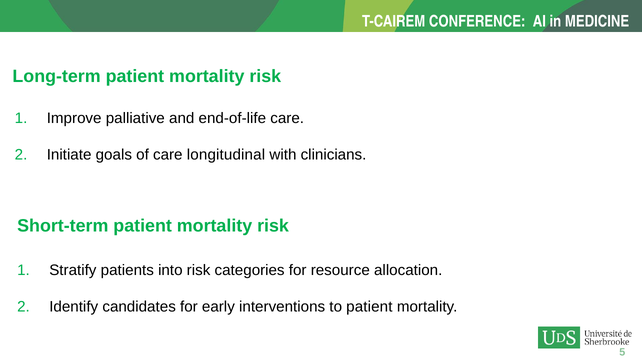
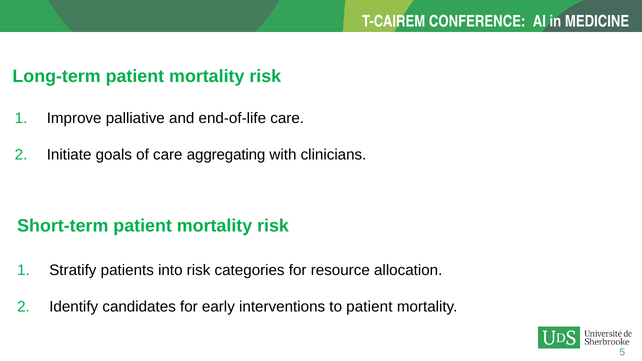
longitudinal: longitudinal -> aggregating
